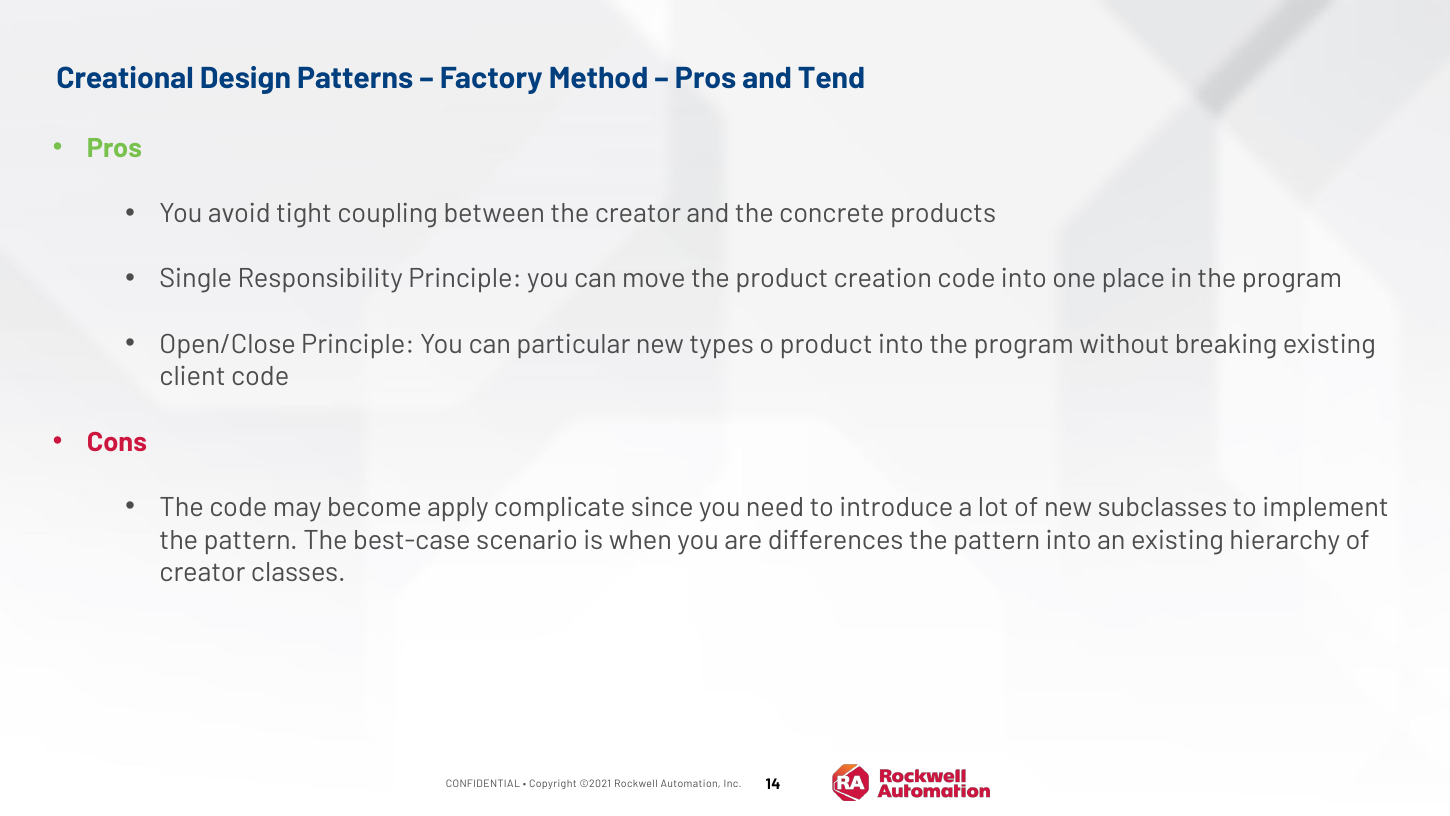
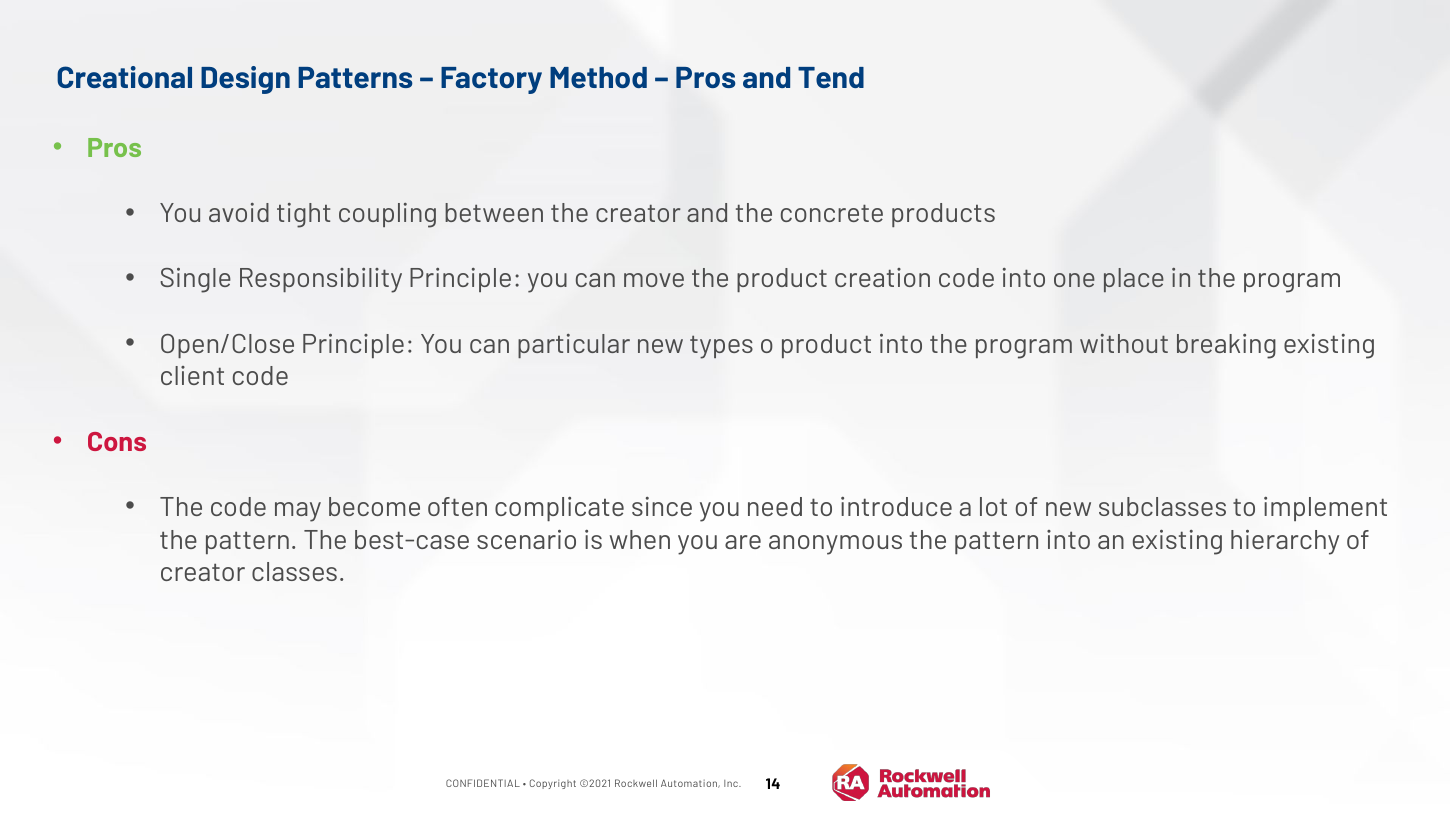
apply: apply -> often
differences: differences -> anonymous
